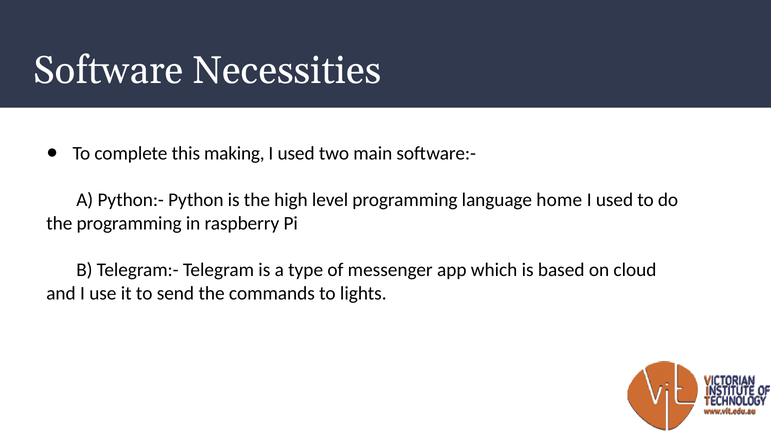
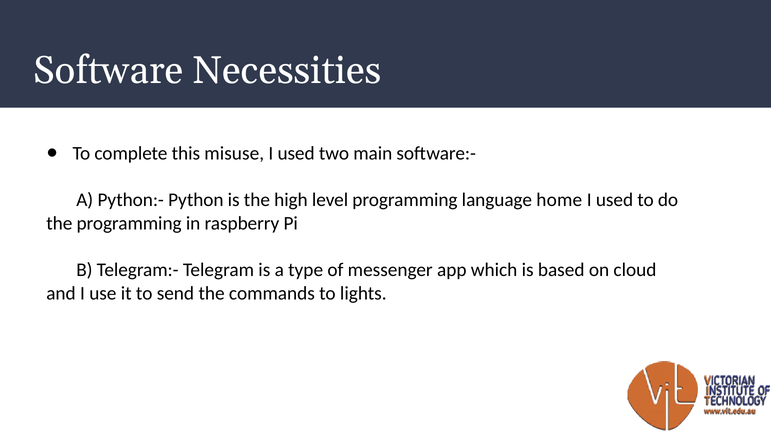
making: making -> misuse
